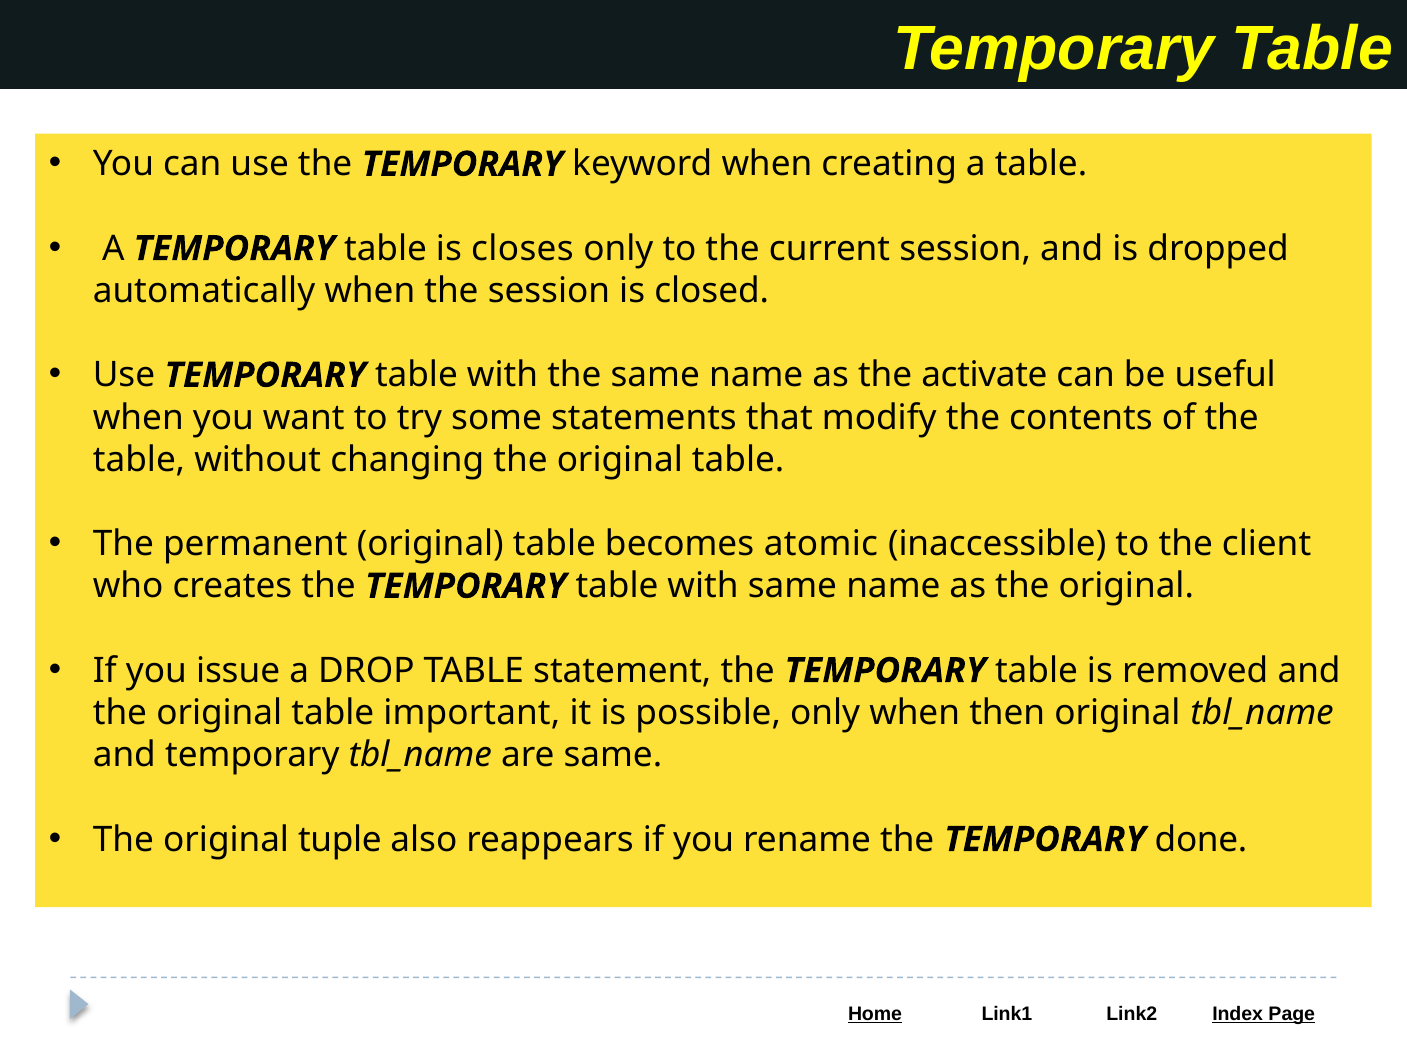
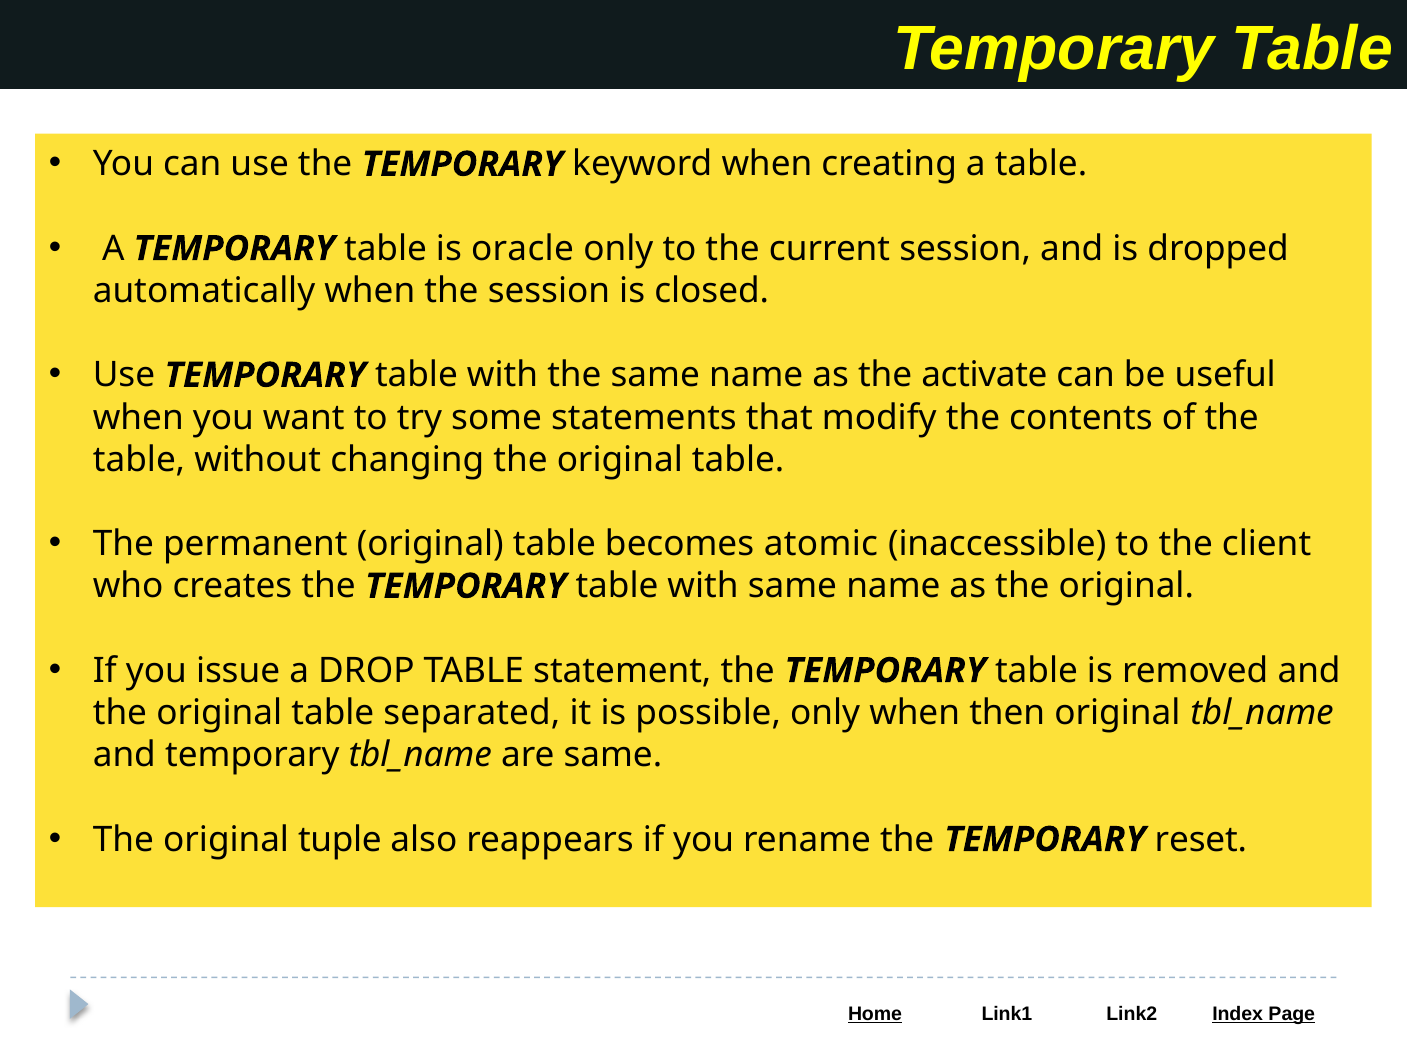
closes: closes -> oracle
important: important -> separated
done: done -> reset
